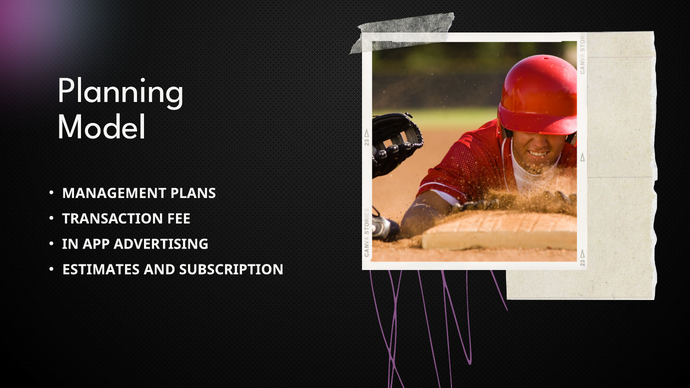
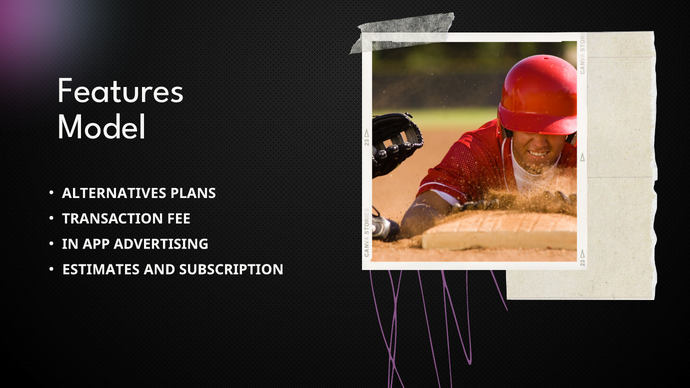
Planning: Planning -> Features
MANAGEMENT: MANAGEMENT -> ALTERNATIVES
